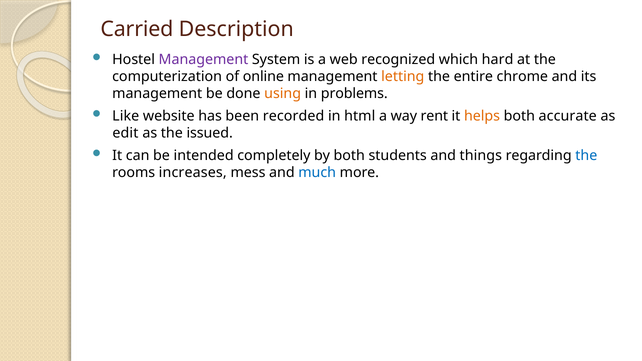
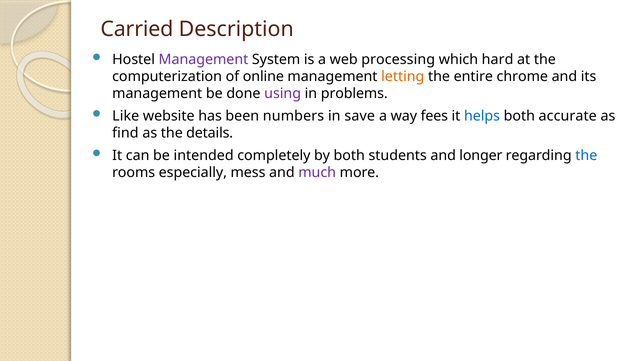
recognized: recognized -> processing
using colour: orange -> purple
recorded: recorded -> numbers
html: html -> save
rent: rent -> fees
helps colour: orange -> blue
edit: edit -> find
issued: issued -> details
things: things -> longer
increases: increases -> especially
much colour: blue -> purple
